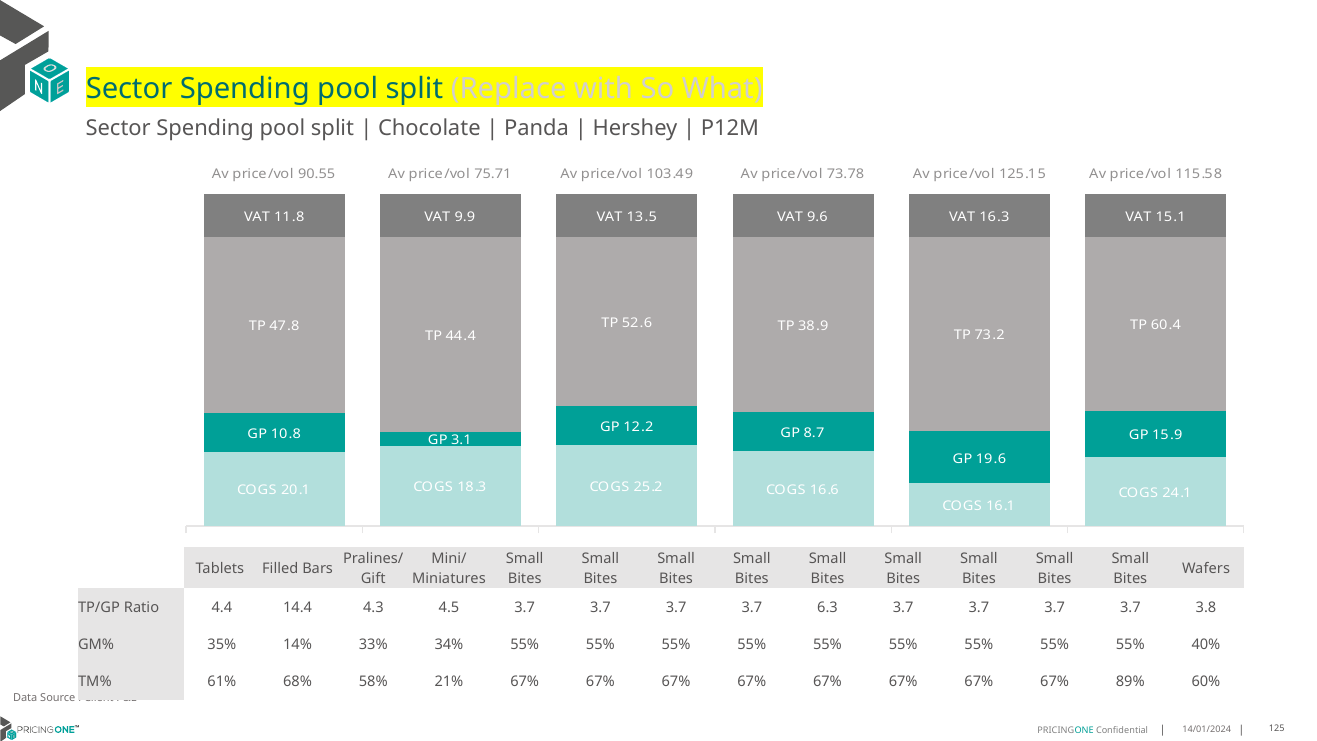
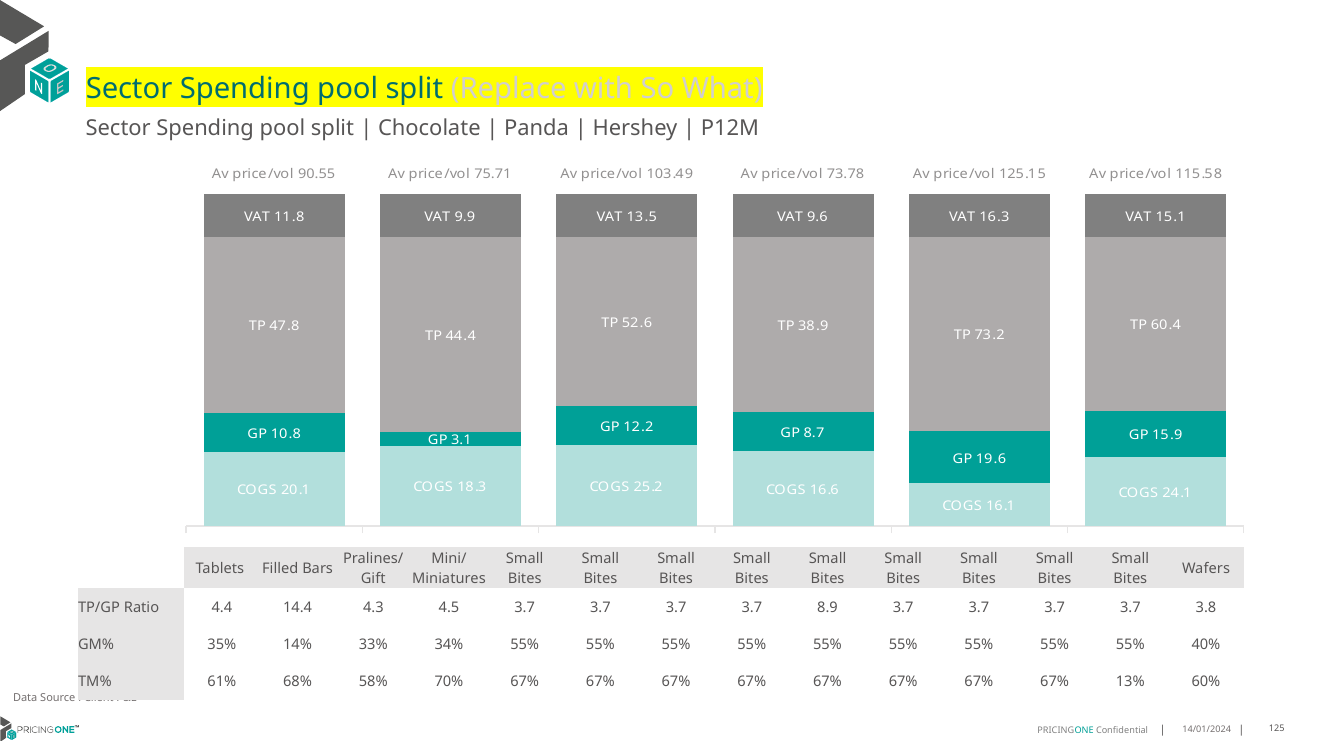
6.3: 6.3 -> 8.9
21%: 21% -> 70%
89%: 89% -> 13%
